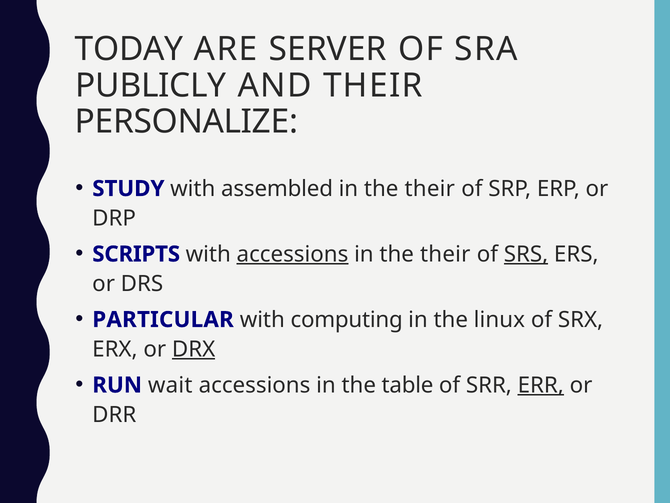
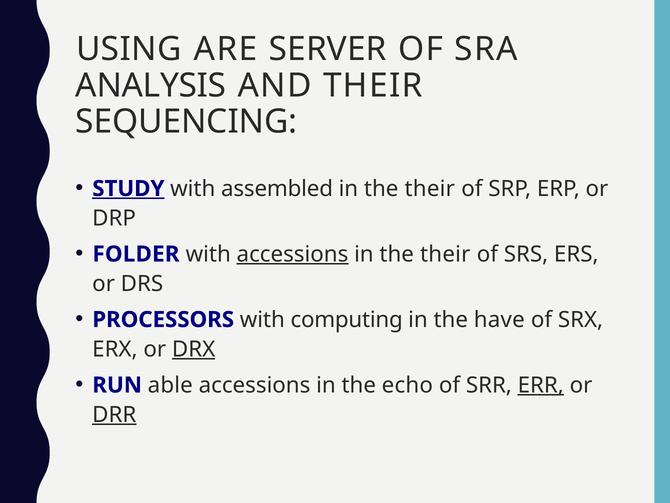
TODAY: TODAY -> USING
PUBLICLY: PUBLICLY -> ANALYSIS
PERSONALIZE: PERSONALIZE -> SEQUENCING
STUDY underline: none -> present
SCRIPTS: SCRIPTS -> FOLDER
SRS underline: present -> none
PARTICULAR: PARTICULAR -> PROCESSORS
linux: linux -> have
wait: wait -> able
table: table -> echo
DRR underline: none -> present
